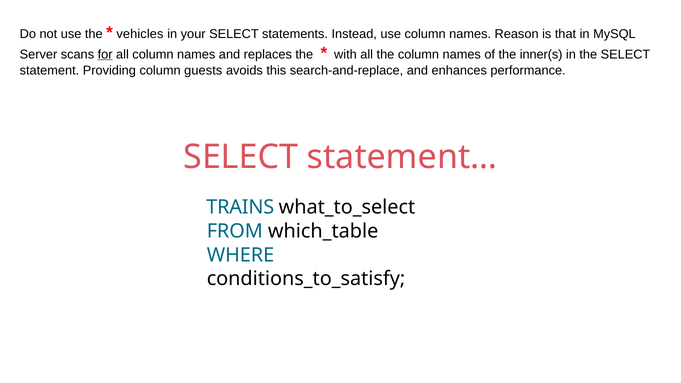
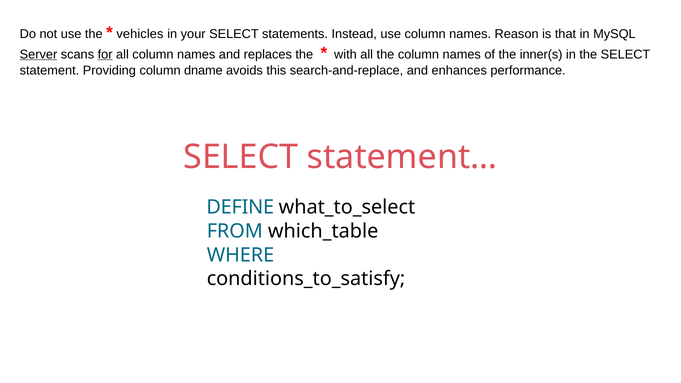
Server underline: none -> present
guests: guests -> dname
TRAINS: TRAINS -> DEFINE
